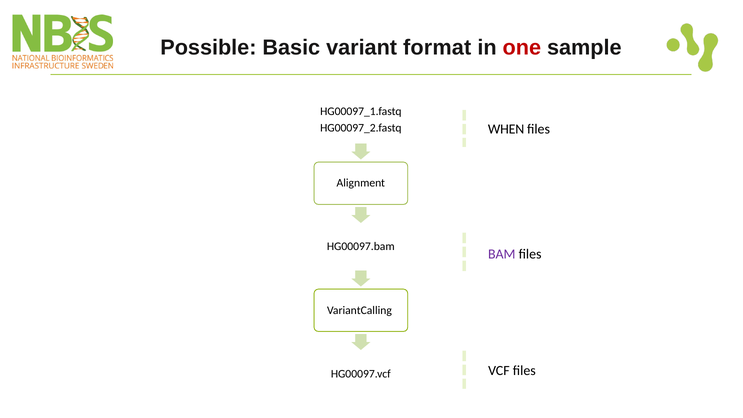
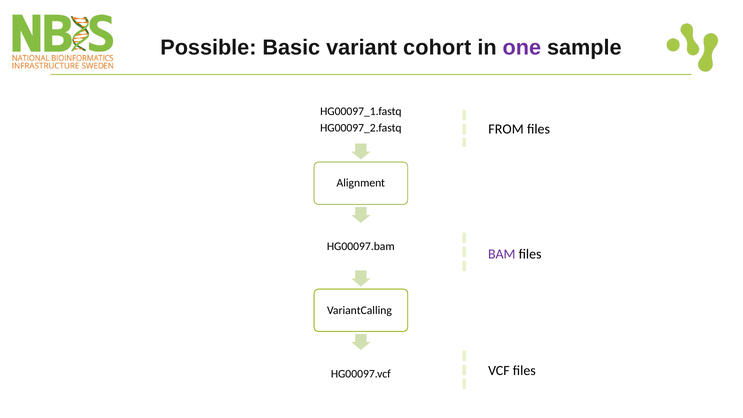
format: format -> cohort
one colour: red -> purple
WHEN: WHEN -> FROM
